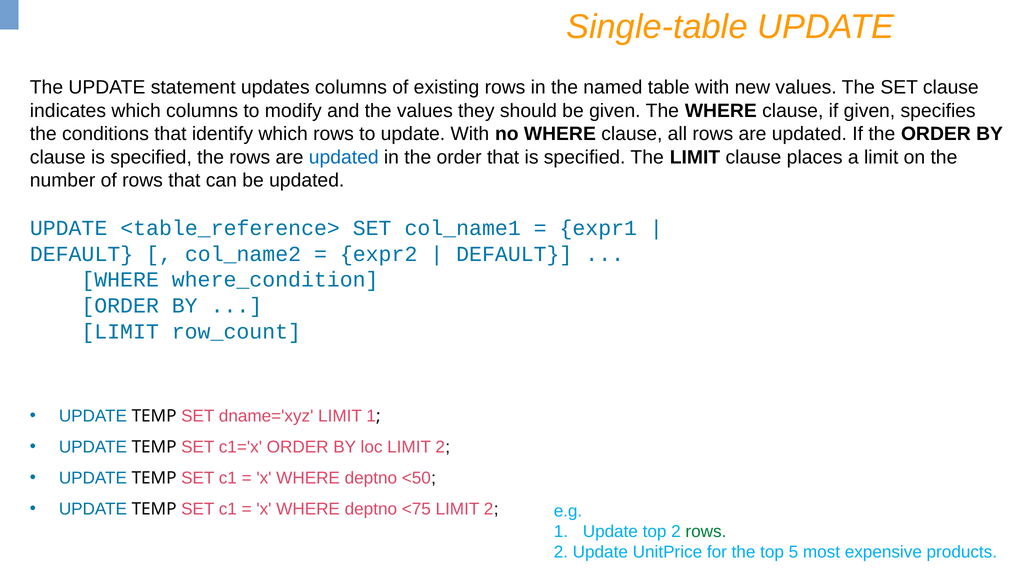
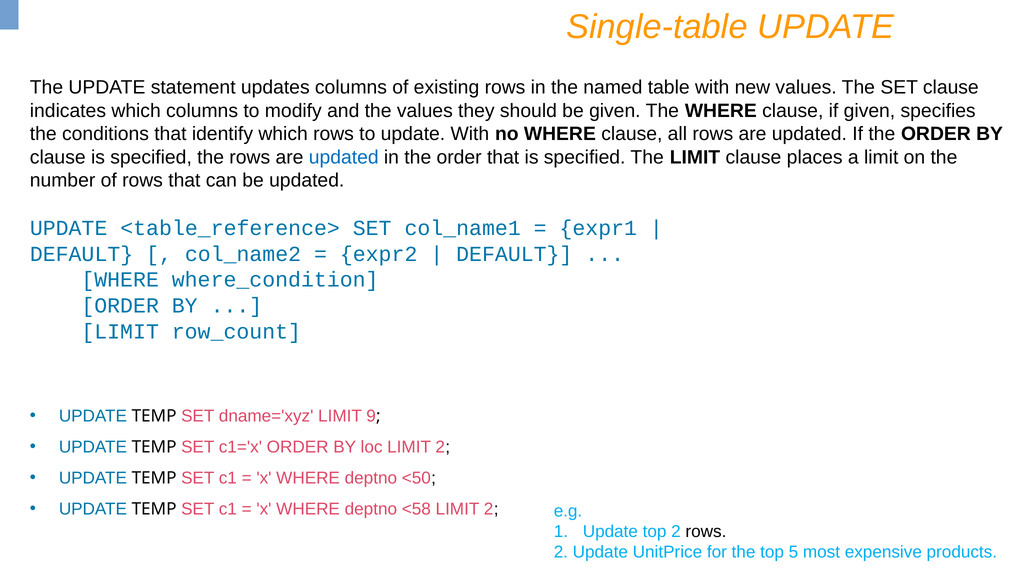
LIMIT 1: 1 -> 9
<75: <75 -> <58
rows at (706, 532) colour: green -> black
